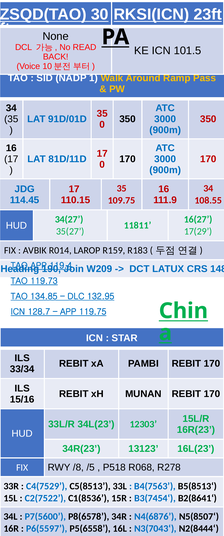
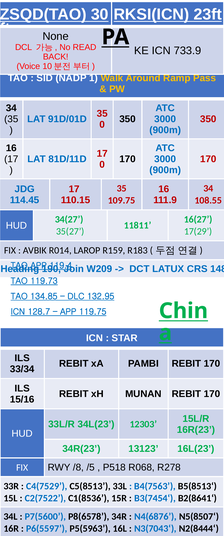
101.5: 101.5 -> 733.9
P5(6558: P5(6558 -> P5(5963
